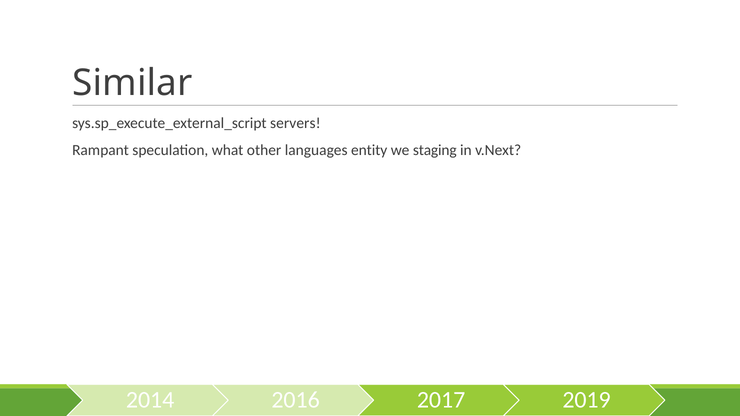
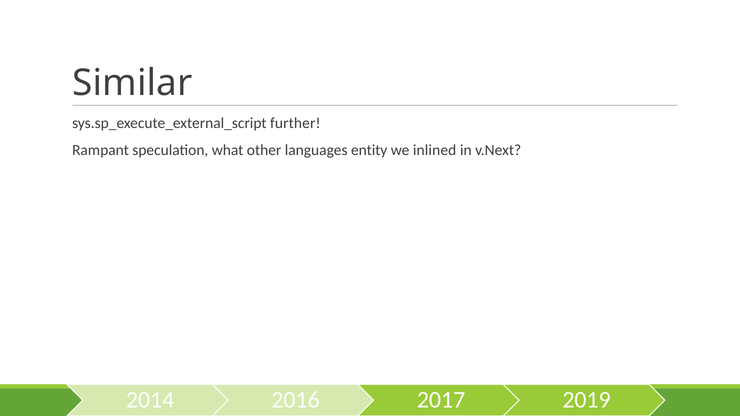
servers: servers -> further
staging: staging -> inlined
